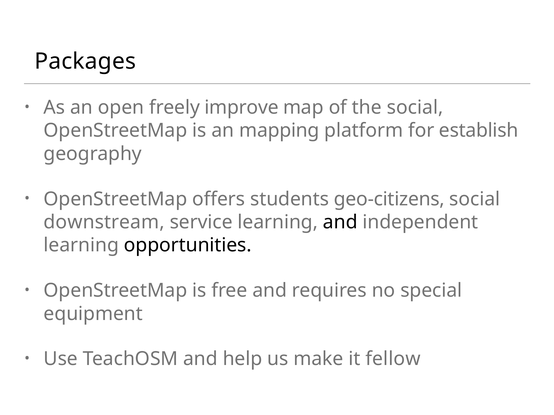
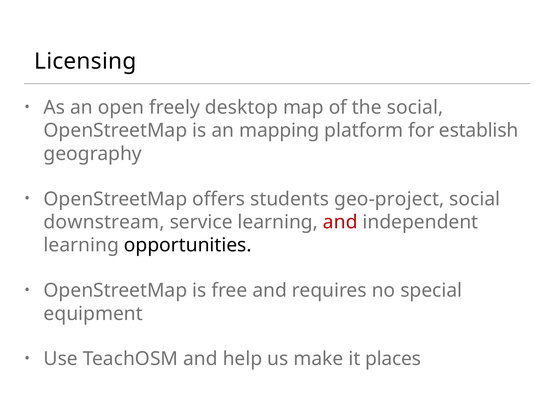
Packages: Packages -> Licensing
improve: improve -> desktop
geo-citizens: geo-citizens -> geo-project
and at (340, 222) colour: black -> red
fellow: fellow -> places
